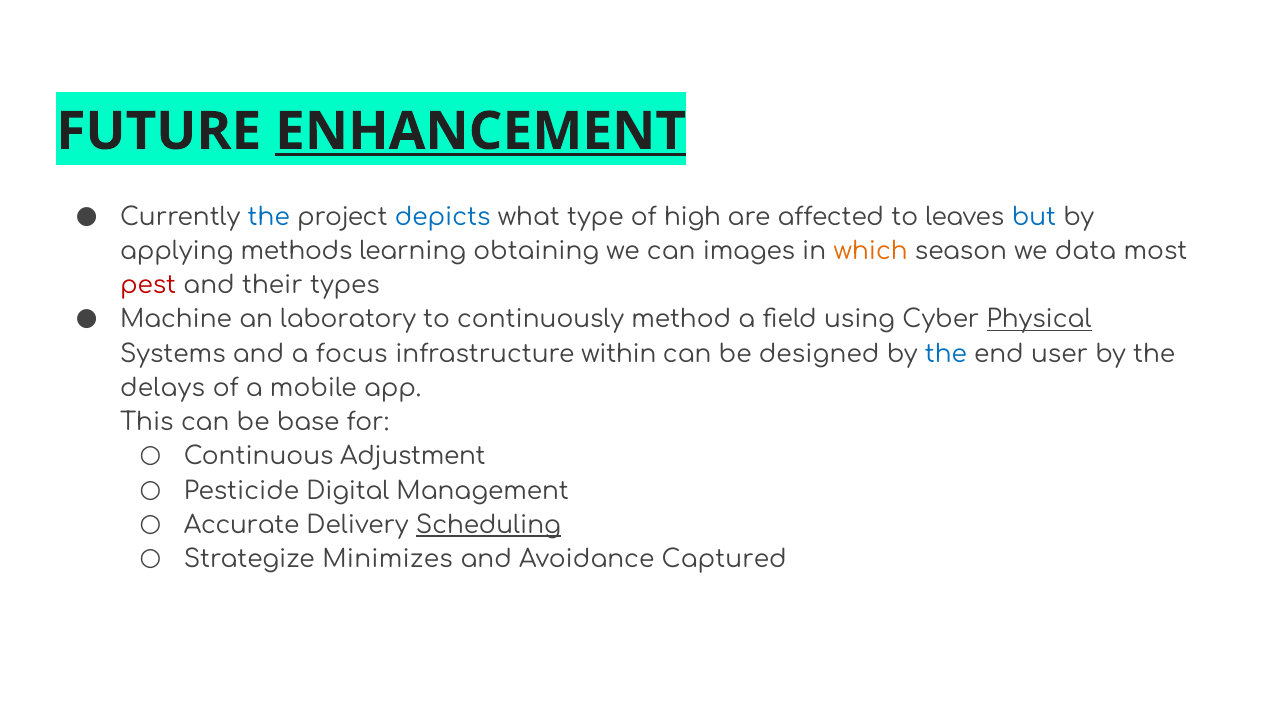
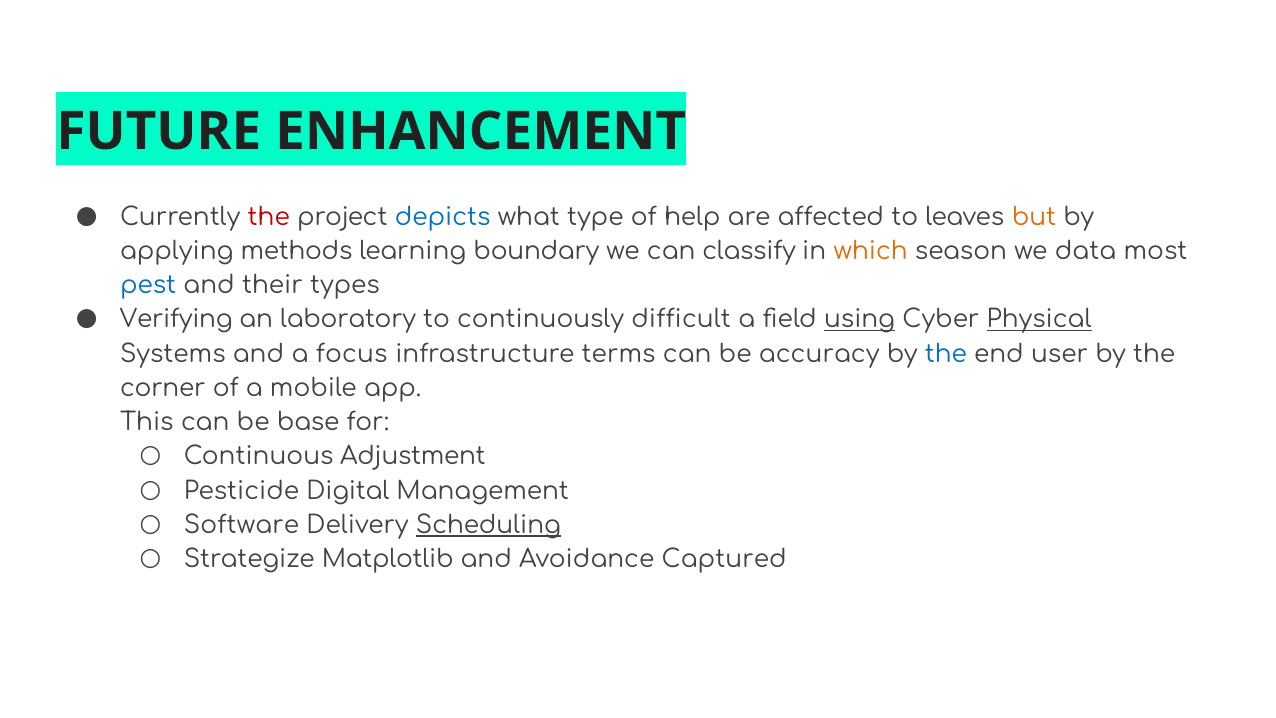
ENHANCEMENT underline: present -> none
the at (269, 217) colour: blue -> red
high: high -> help
but colour: blue -> orange
obtaining: obtaining -> boundary
images: images -> classify
pest colour: red -> blue
Machine: Machine -> Verifying
method: method -> difficult
using underline: none -> present
within: within -> terms
designed: designed -> accuracy
delays: delays -> corner
Accurate: Accurate -> Software
Minimizes: Minimizes -> Matplotlib
